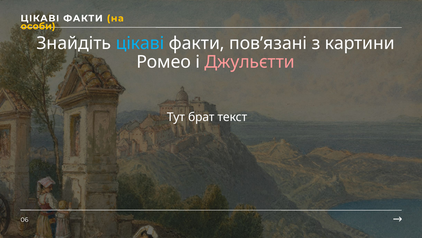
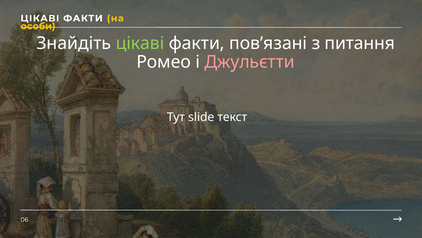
цікаві at (140, 43) colour: light blue -> light green
картини: картини -> питання
брат: брат -> slide
